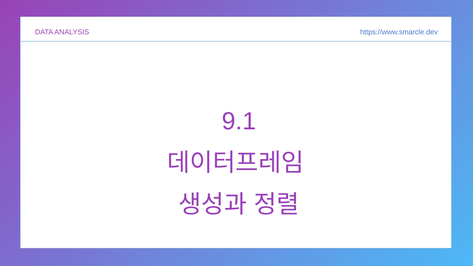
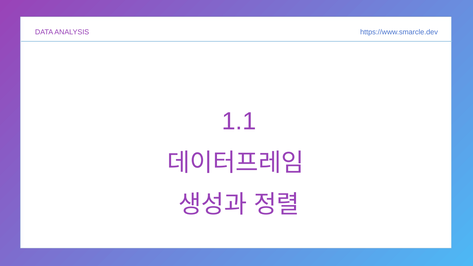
9.1: 9.1 -> 1.1
